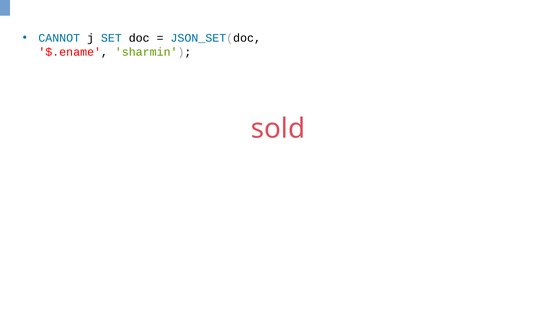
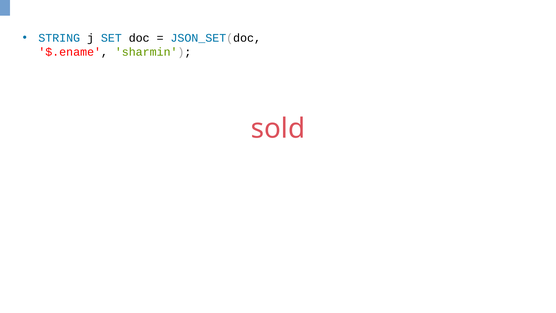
CANNOT: CANNOT -> STRING
